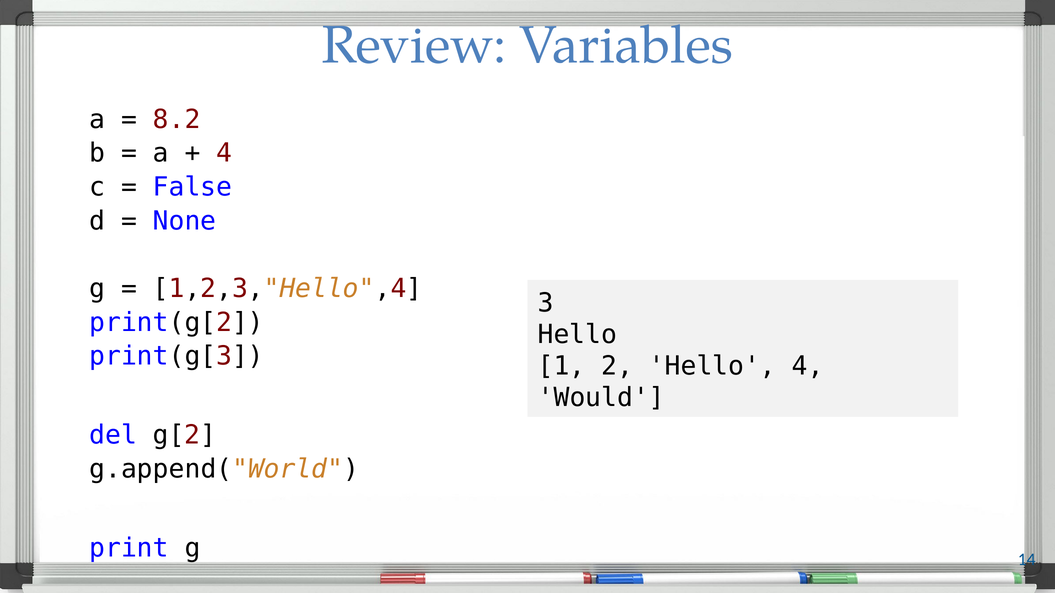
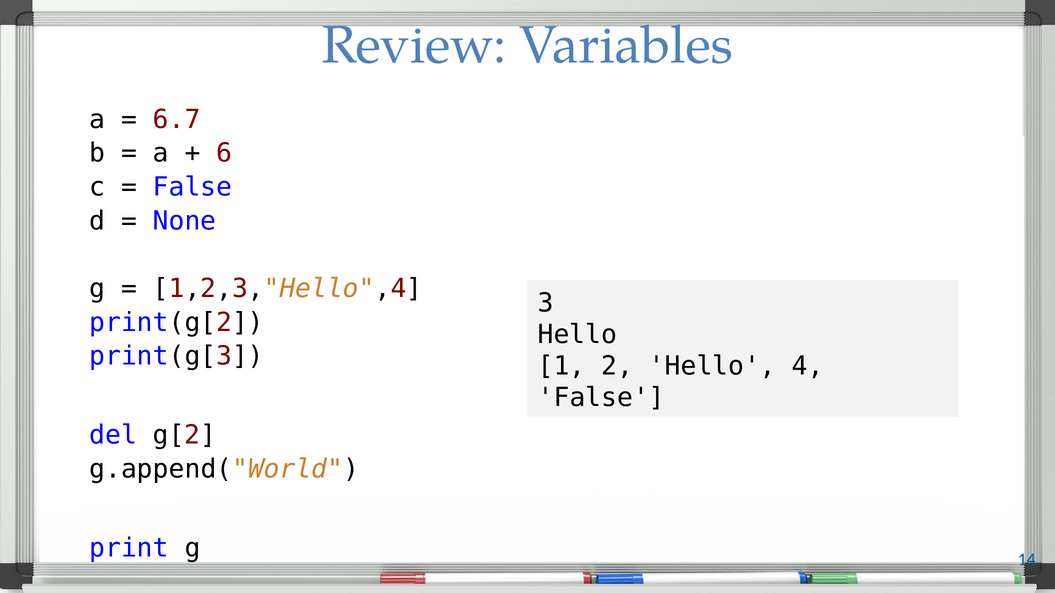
8.2: 8.2 -> 6.7
4 at (224, 153): 4 -> 6
Would at (601, 398): Would -> False
